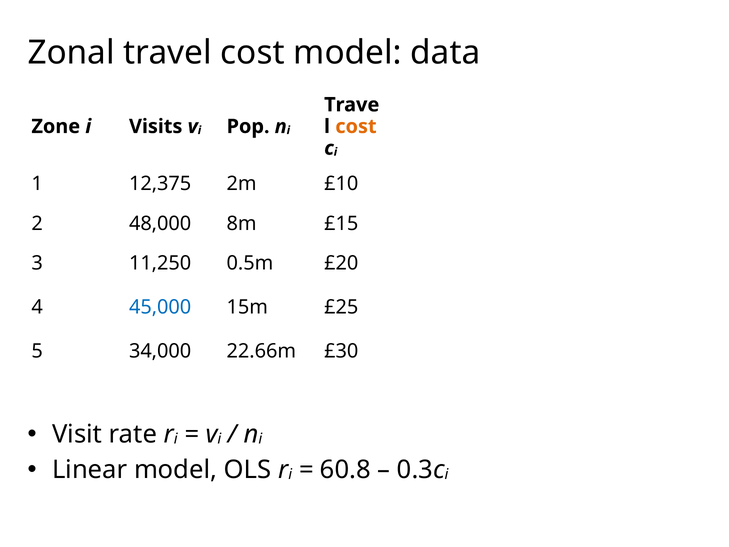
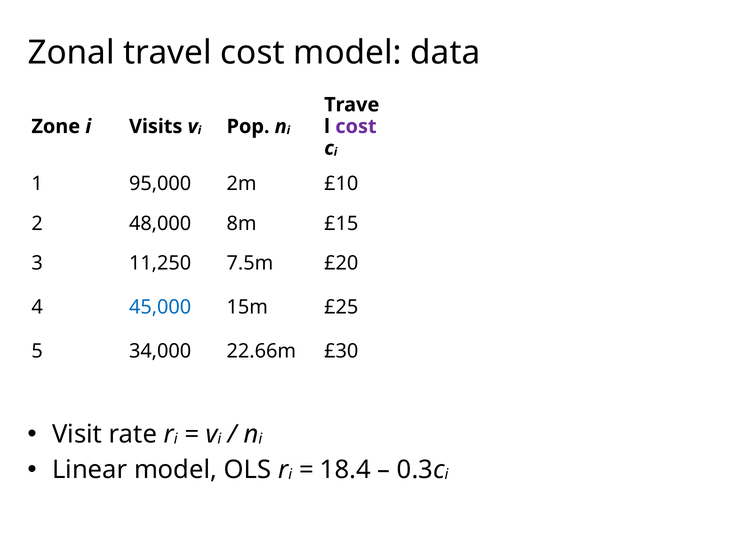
cost at (356, 126) colour: orange -> purple
12,375: 12,375 -> 95,000
0.5m: 0.5m -> 7.5m
60.8: 60.8 -> 18.4
